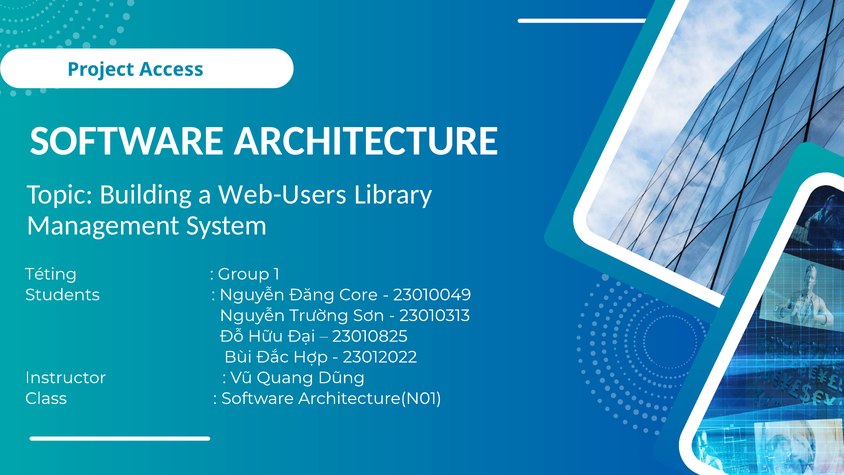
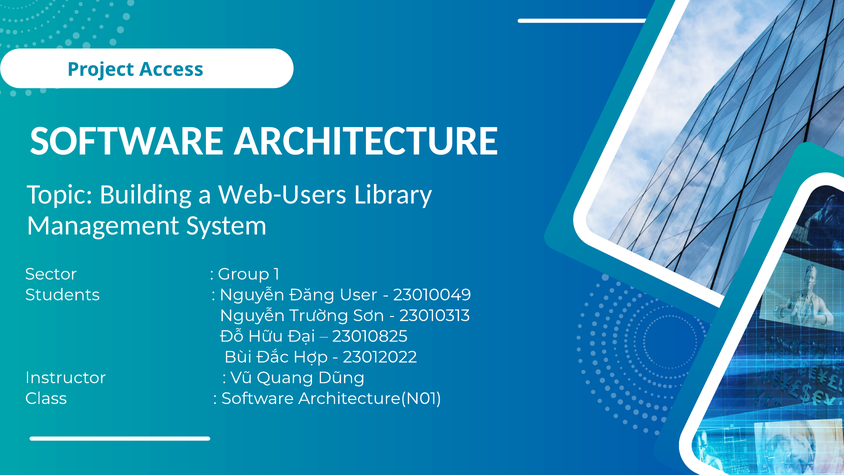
Téting: Téting -> Sector
Core: Core -> User
